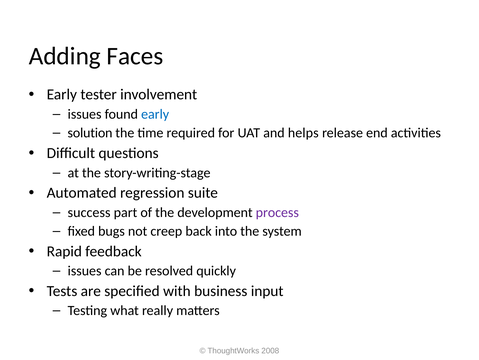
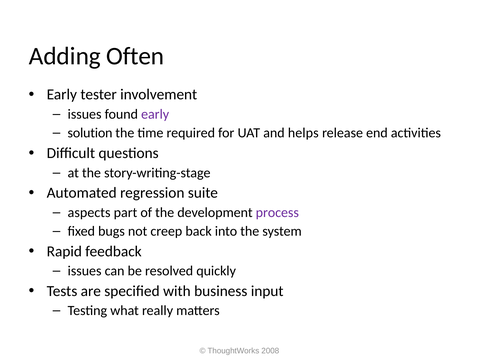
Faces: Faces -> Often
early at (155, 114) colour: blue -> purple
success: success -> aspects
